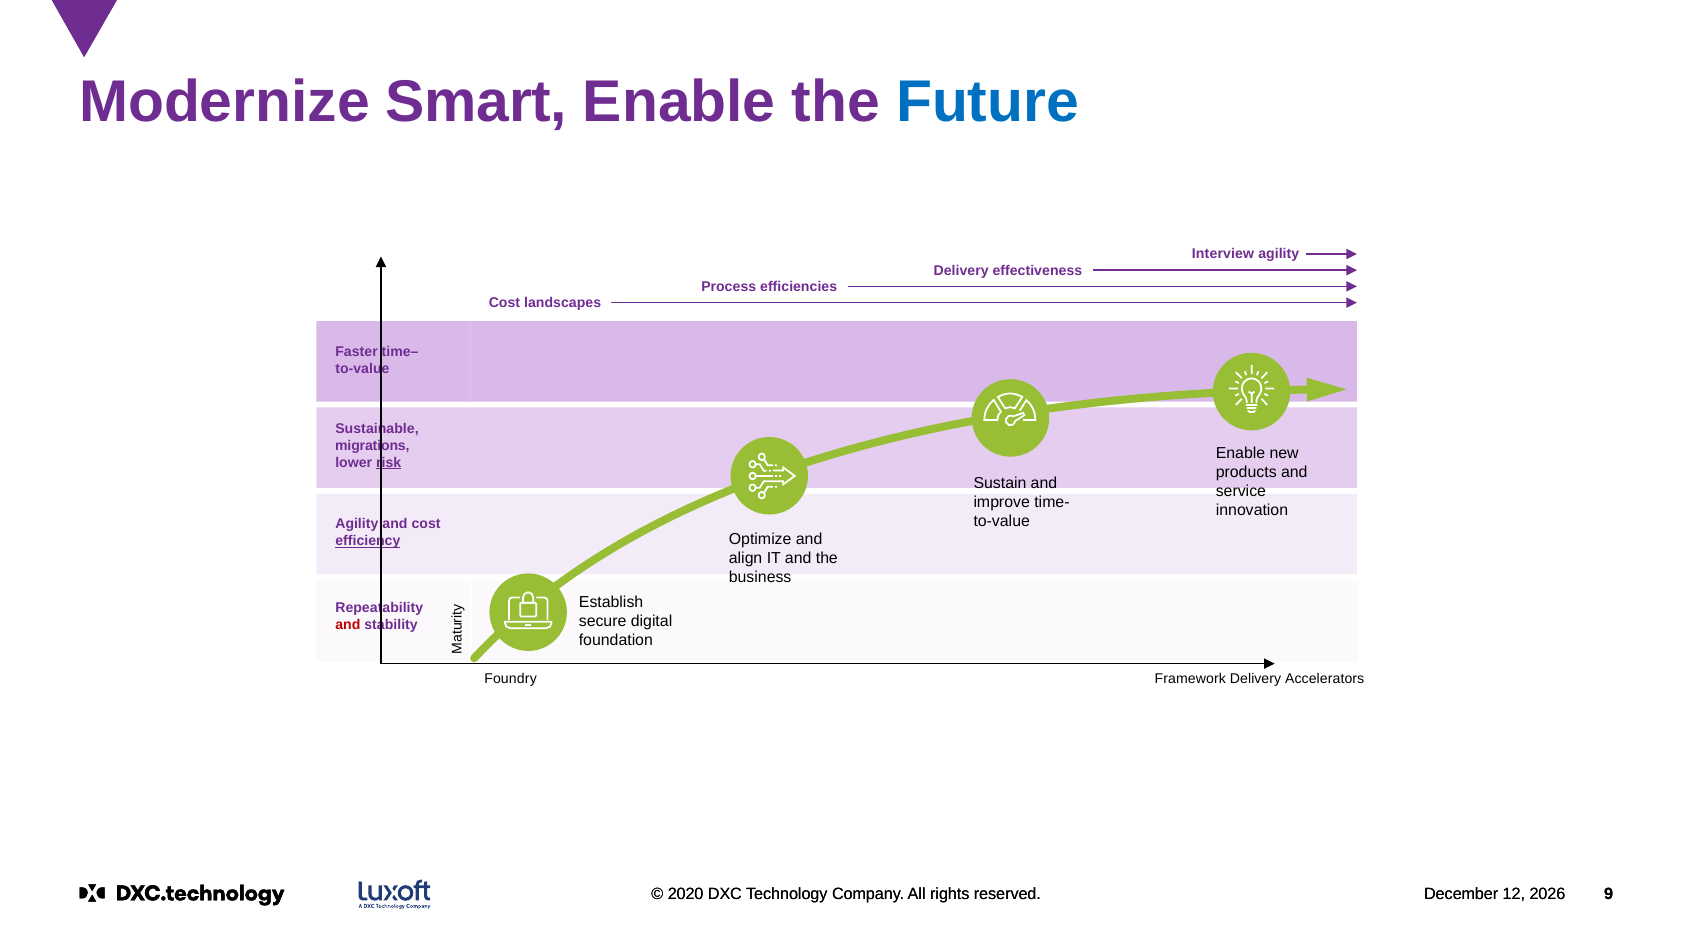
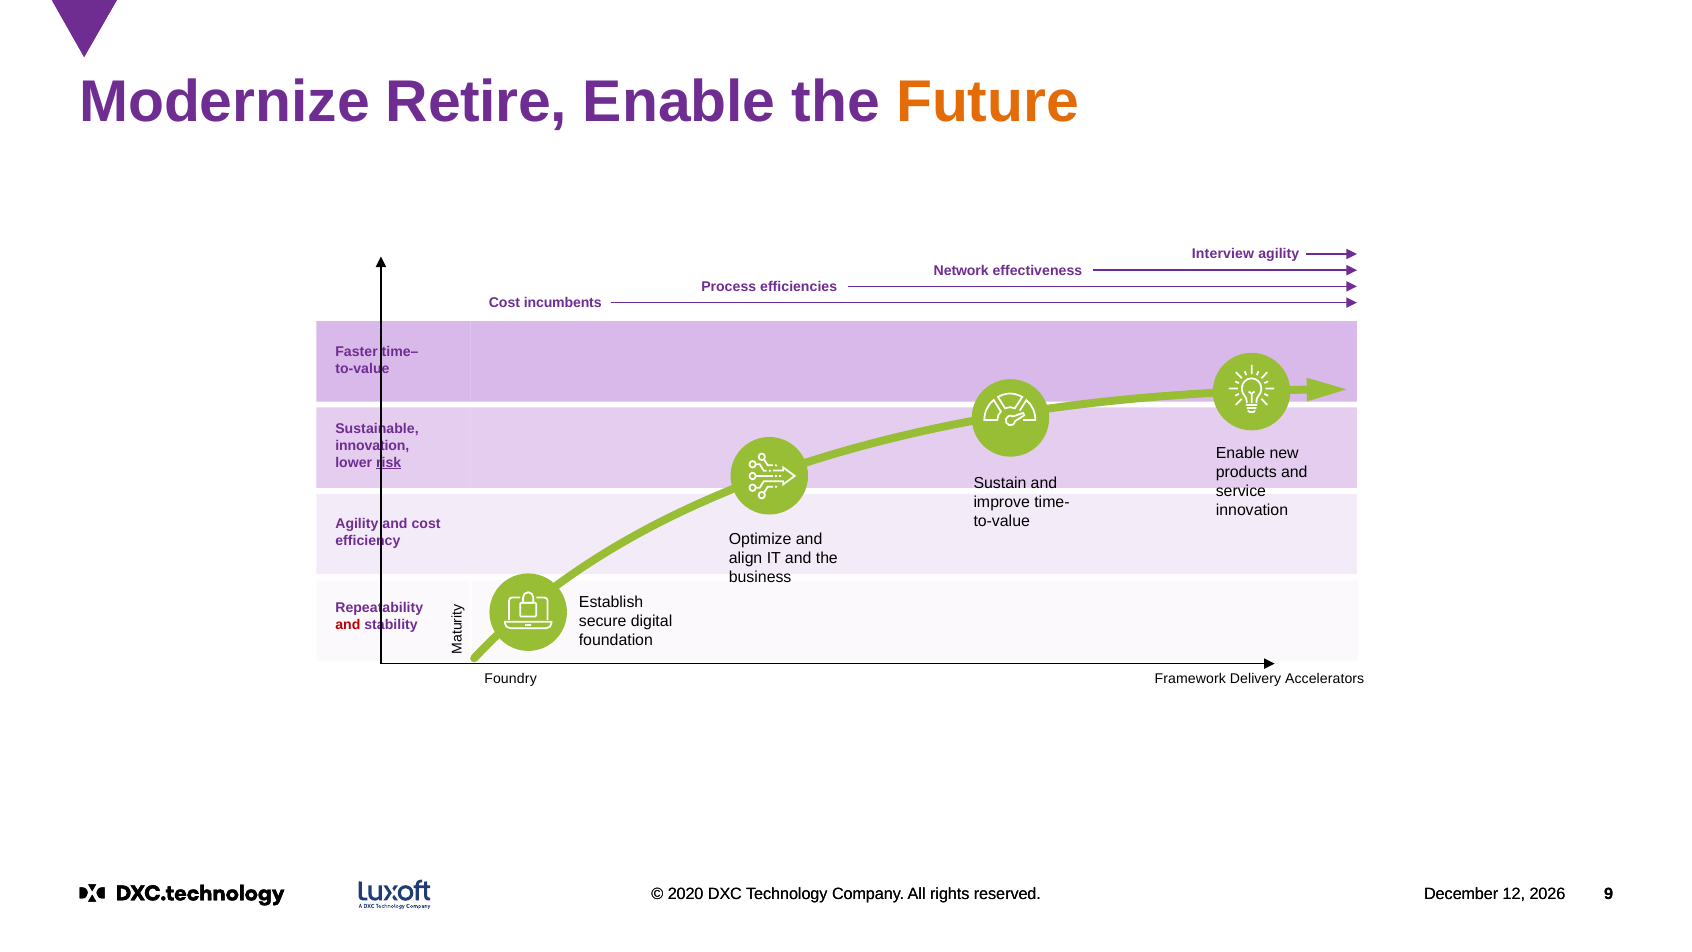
Smart: Smart -> Retire
Future colour: blue -> orange
Delivery at (961, 271): Delivery -> Network
landscapes: landscapes -> incumbents
migrations at (372, 446): migrations -> innovation
efficiency underline: present -> none
